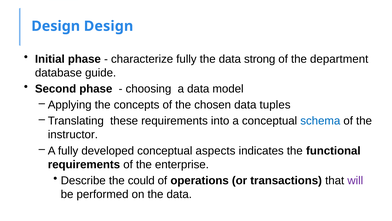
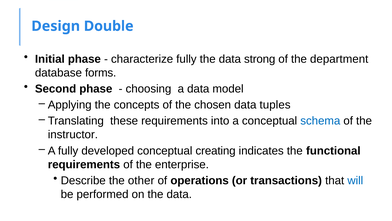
Design Design: Design -> Double
guide: guide -> forms
aspects: aspects -> creating
could: could -> other
will colour: purple -> blue
